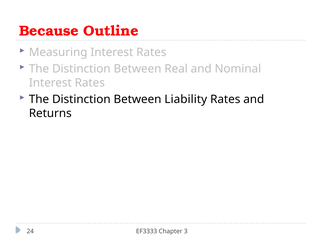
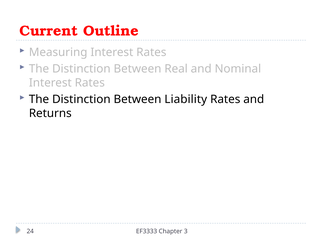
Because: Because -> Current
